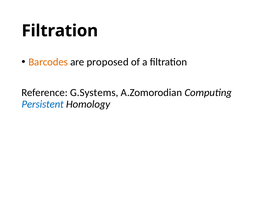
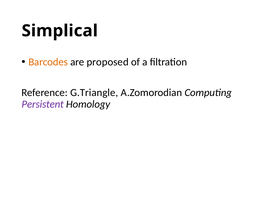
Filtration at (60, 31): Filtration -> Simplical
G.Systems: G.Systems -> G.Triangle
Persistent colour: blue -> purple
